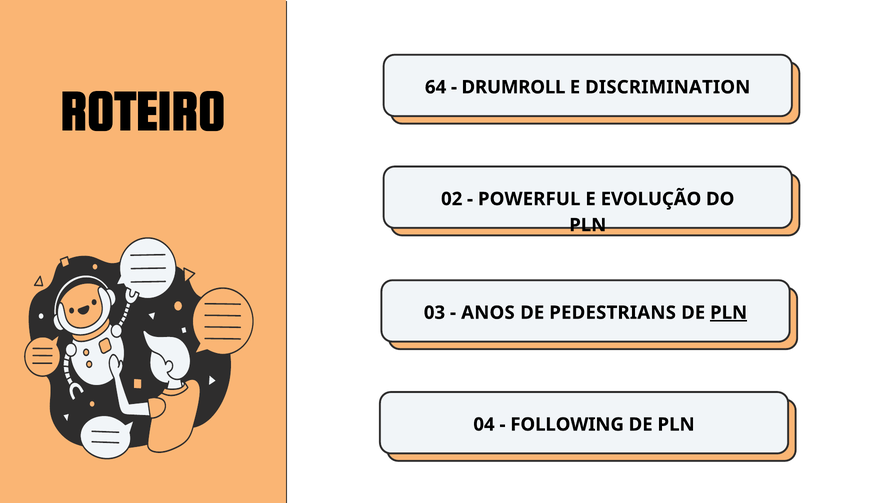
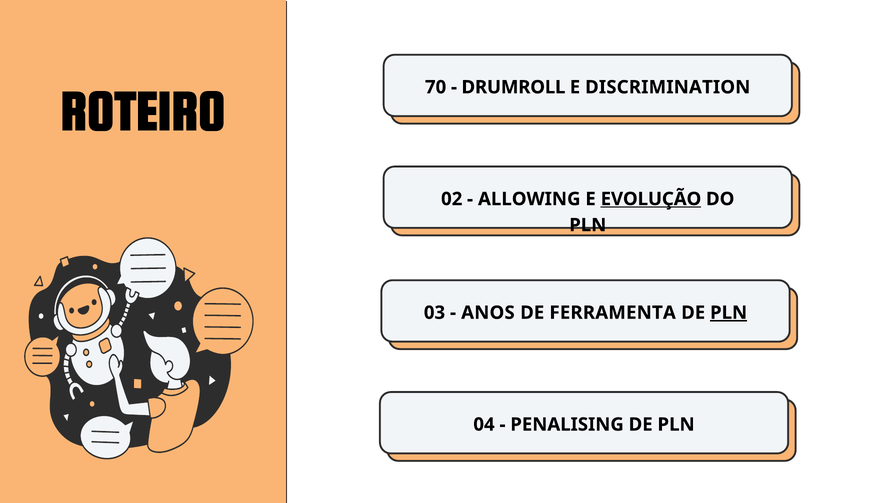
64: 64 -> 70
POWERFUL: POWERFUL -> ALLOWING
EVOLUÇÃO underline: none -> present
PEDESTRIANS: PEDESTRIANS -> FERRAMENTA
FOLLOWING: FOLLOWING -> PENALISING
